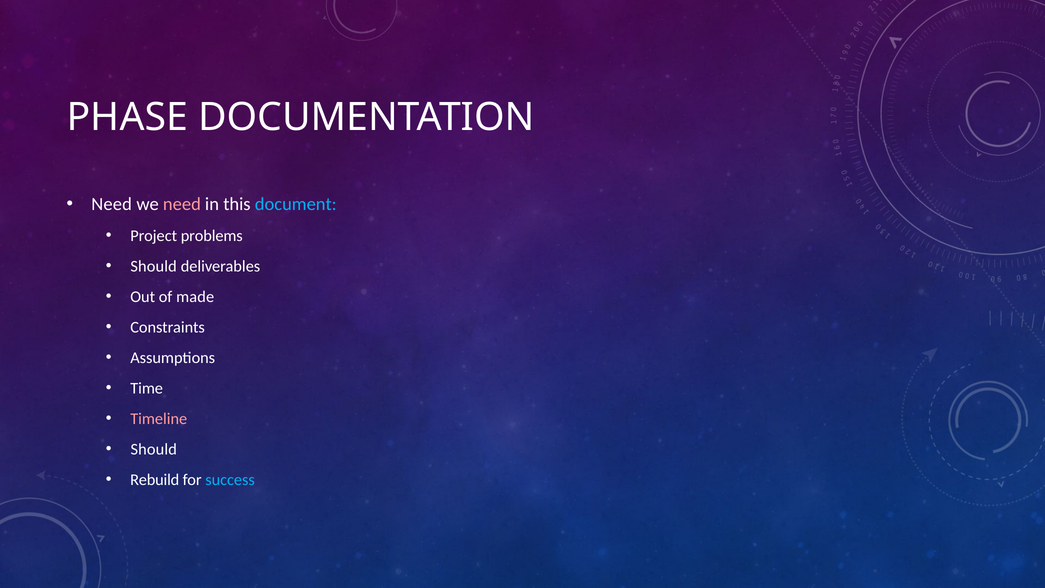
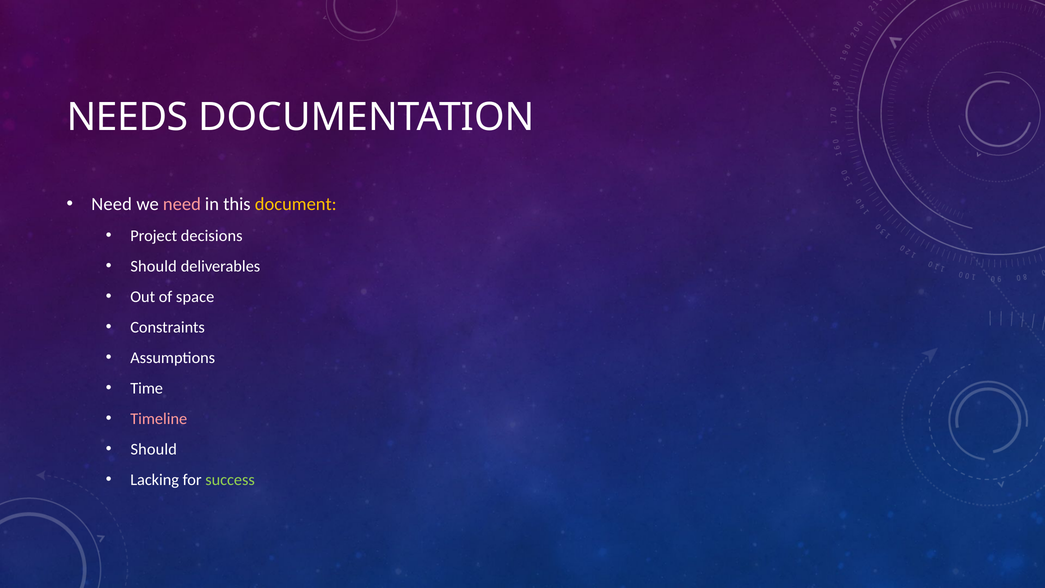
PHASE: PHASE -> NEEDS
document colour: light blue -> yellow
problems: problems -> decisions
made: made -> space
Rebuild: Rebuild -> Lacking
success colour: light blue -> light green
